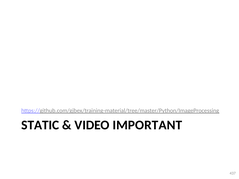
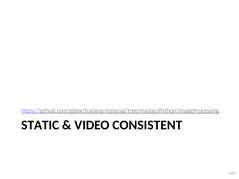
IMPORTANT: IMPORTANT -> CONSISTENT
